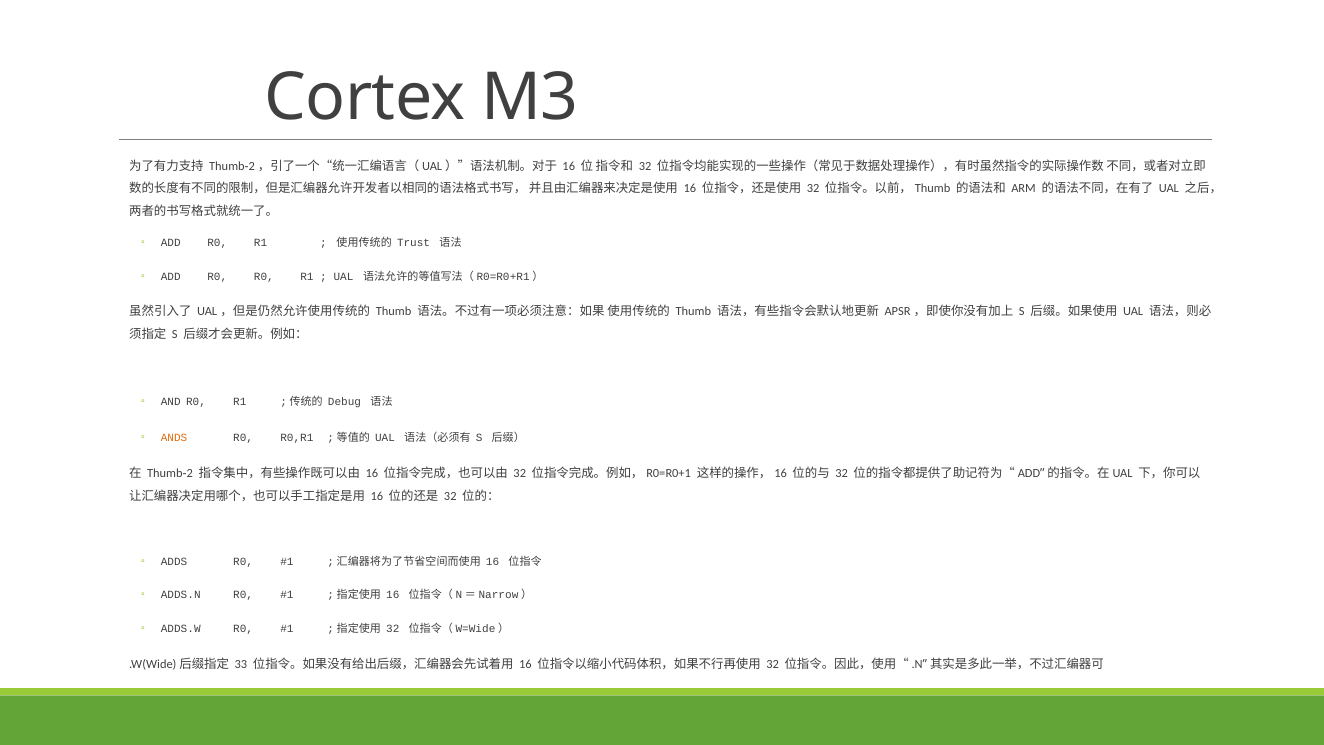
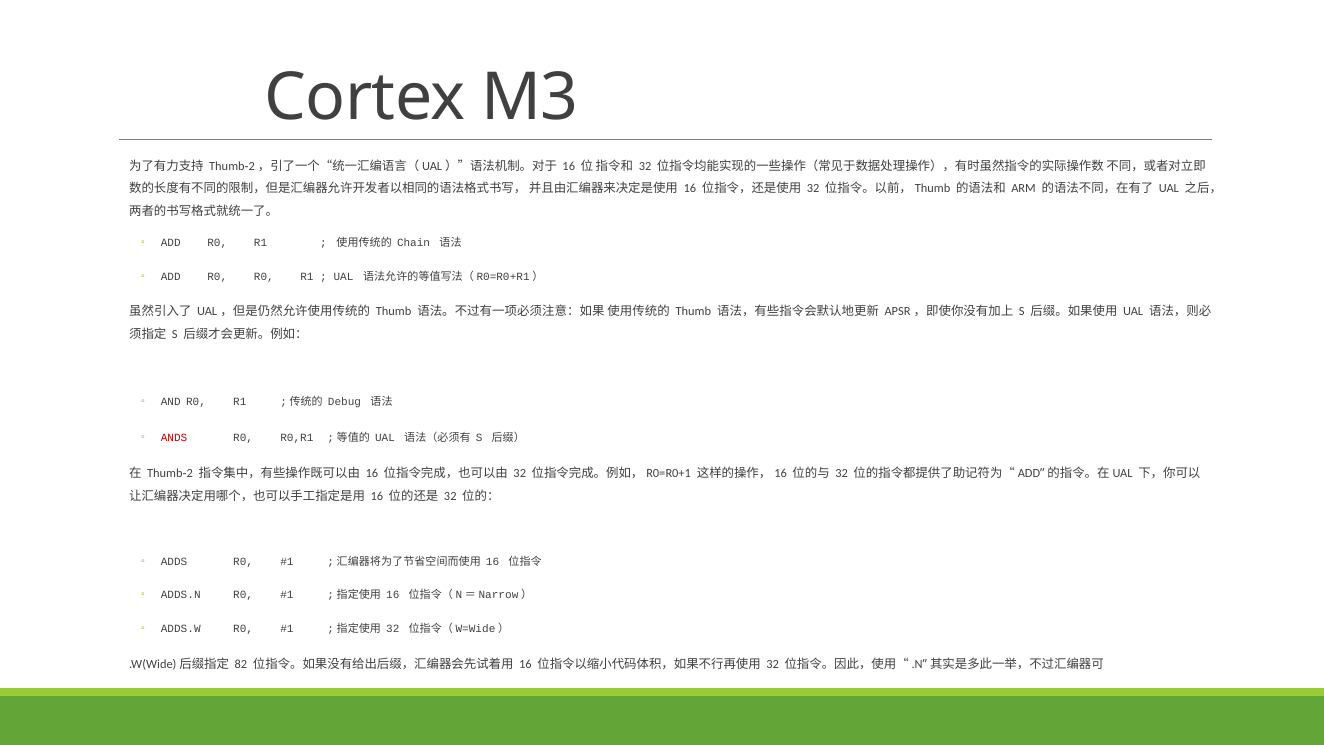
Trust: Trust -> Chain
ANDS colour: orange -> red
33: 33 -> 82
